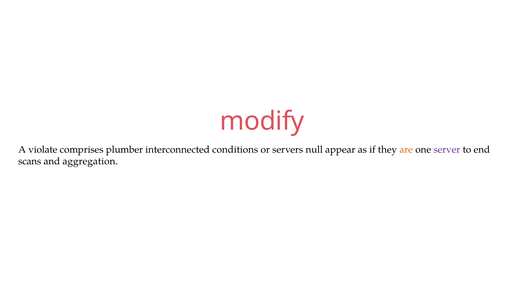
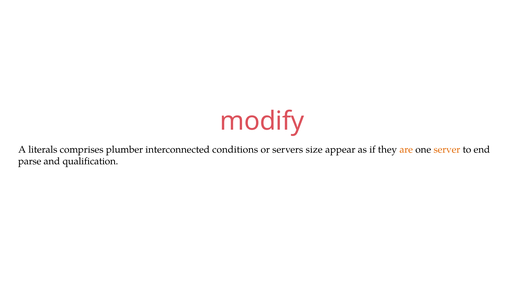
violate: violate -> literals
null: null -> size
server colour: purple -> orange
scans: scans -> parse
aggregation: aggregation -> qualification
